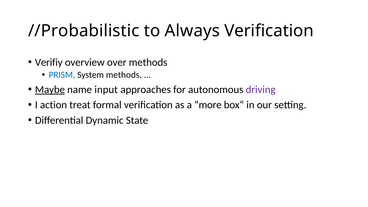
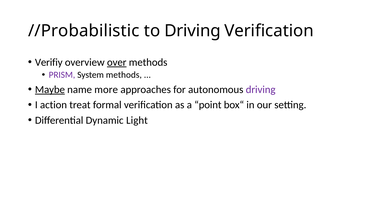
to Always: Always -> Driving
over underline: none -> present
PRISM colour: blue -> purple
input: input -> more
more: more -> point
State: State -> Light
